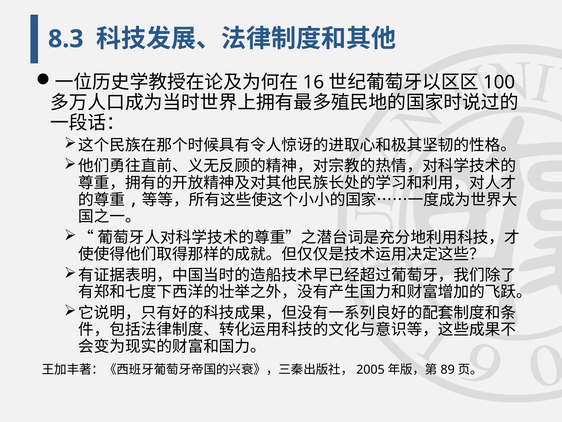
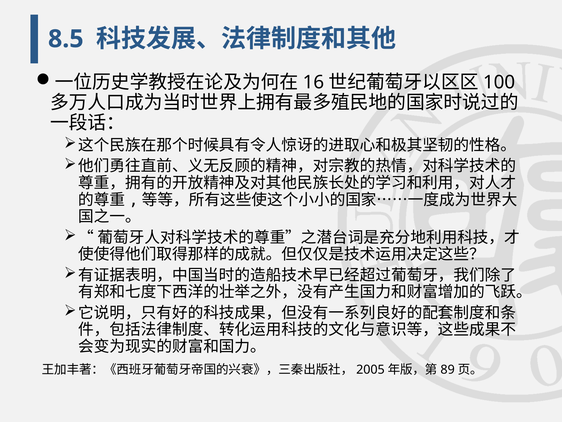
8.3: 8.3 -> 8.5
